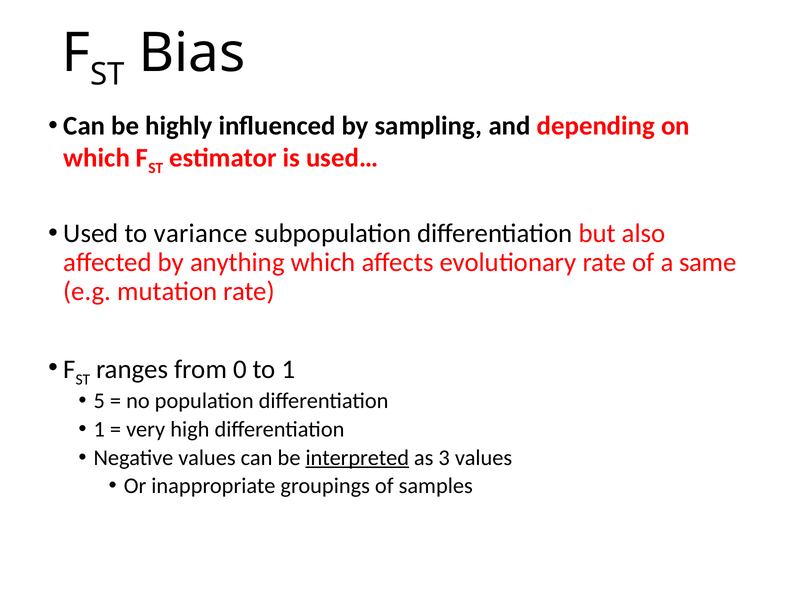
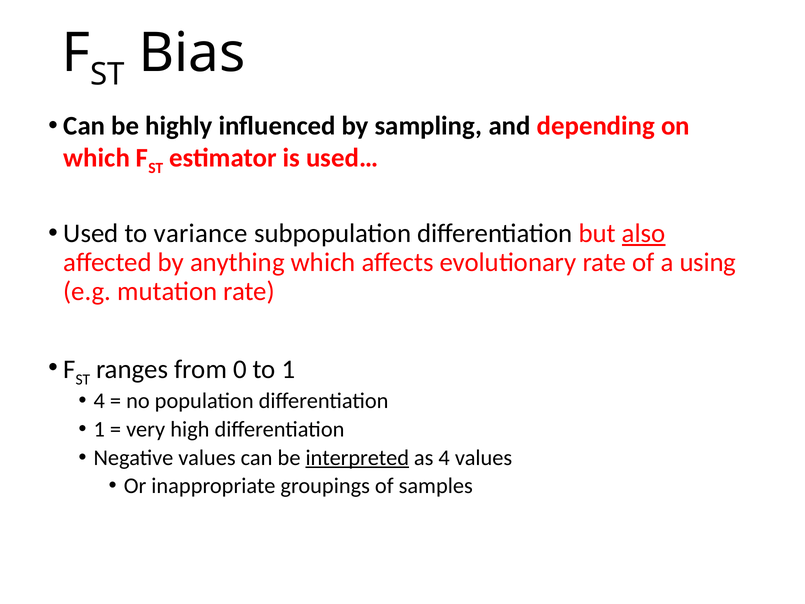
also underline: none -> present
same: same -> using
5 at (99, 401): 5 -> 4
as 3: 3 -> 4
